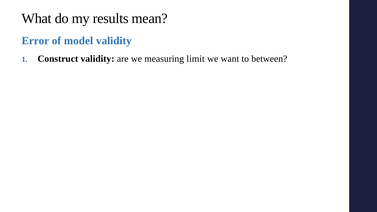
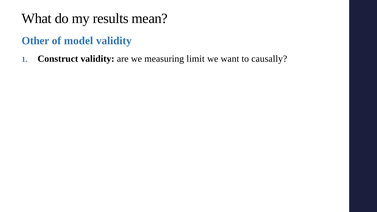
Error: Error -> Other
between: between -> causally
